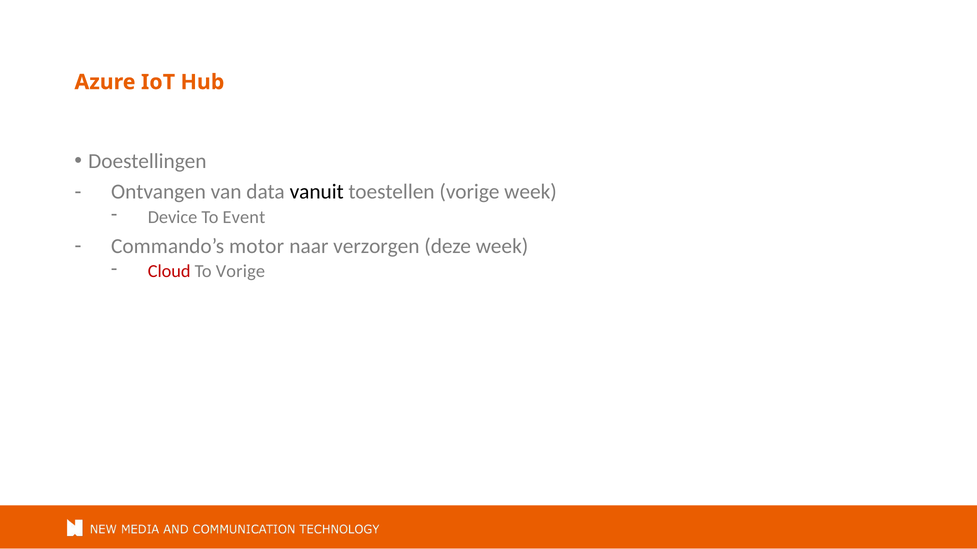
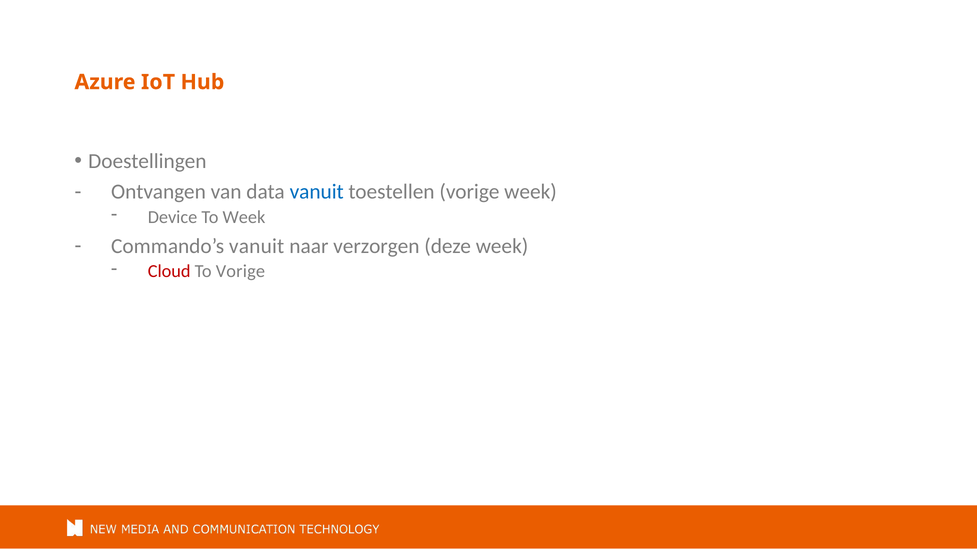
vanuit at (317, 192) colour: black -> blue
To Event: Event -> Week
Commando’s motor: motor -> vanuit
